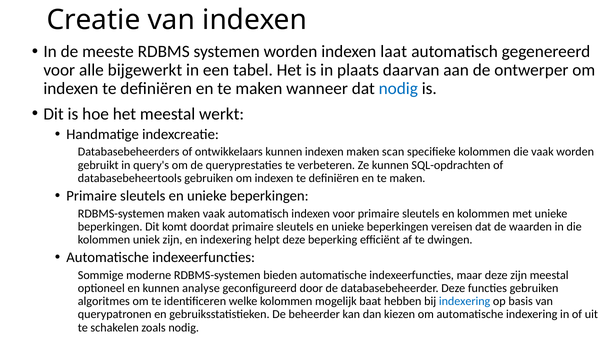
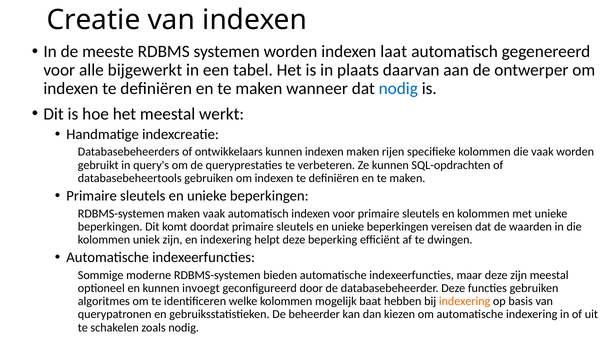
scan: scan -> rijen
analyse: analyse -> invoegt
indexering at (465, 301) colour: blue -> orange
